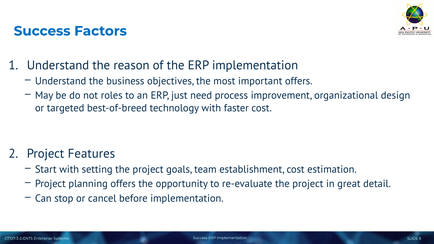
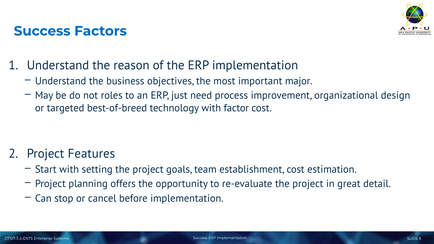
important offers: offers -> major
faster: faster -> factor
